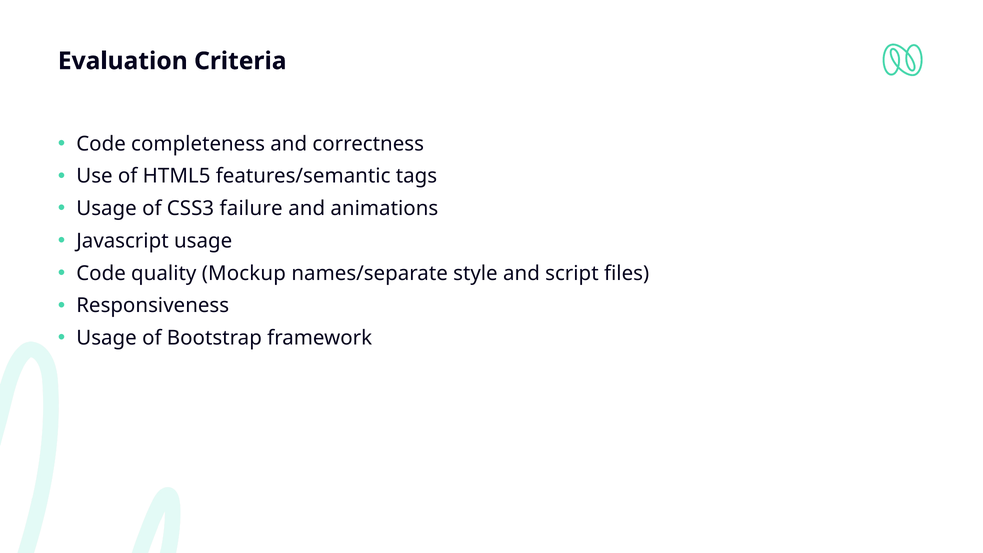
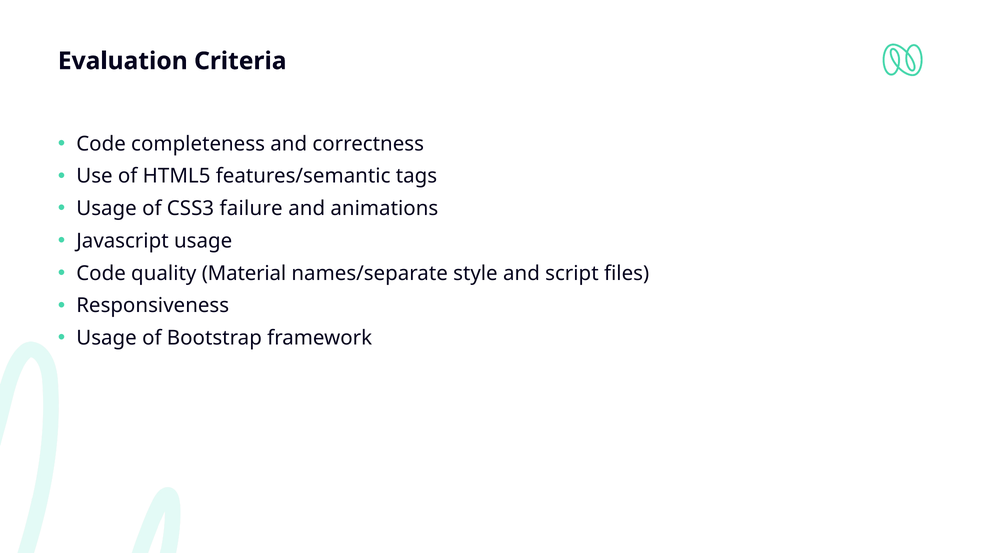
Mockup: Mockup -> Material
